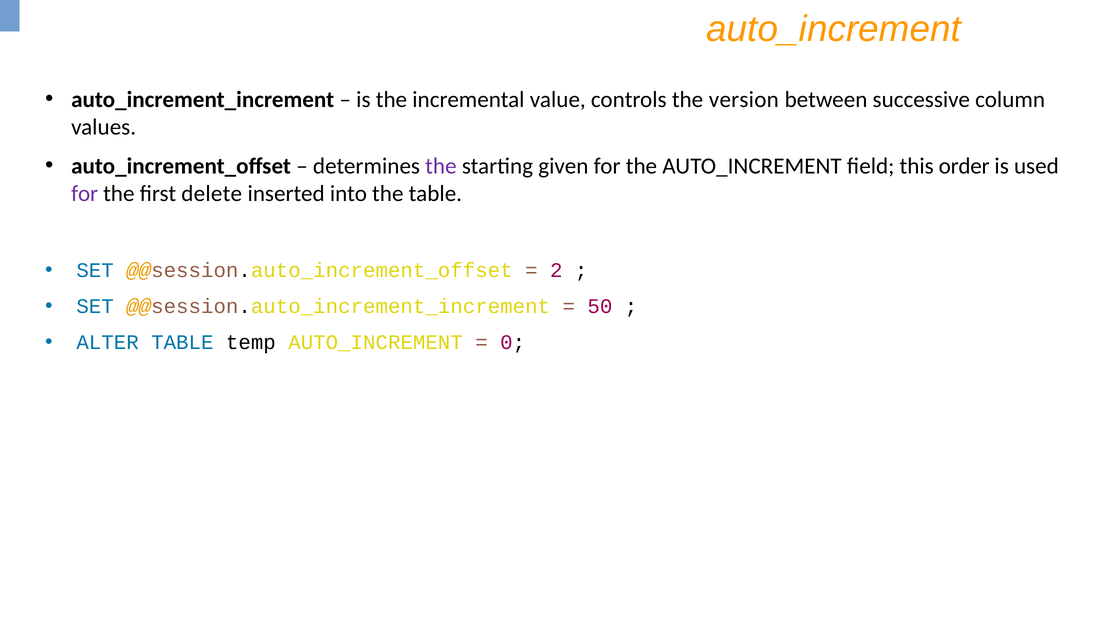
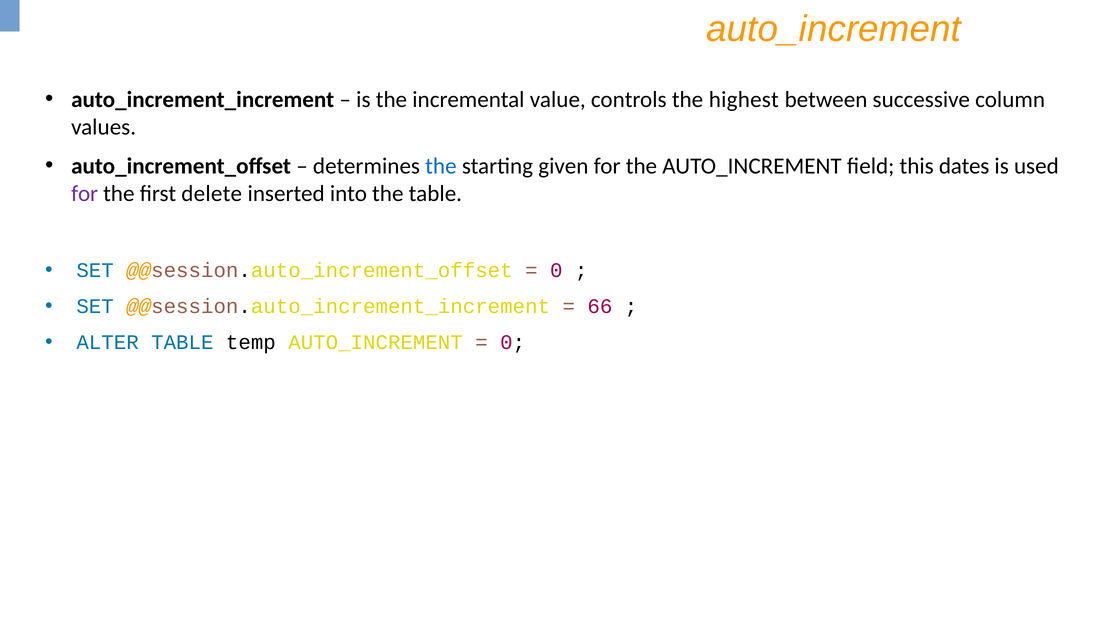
version: version -> highest
the at (441, 166) colour: purple -> blue
order: order -> dates
2 at (556, 271): 2 -> 0
50: 50 -> 66
